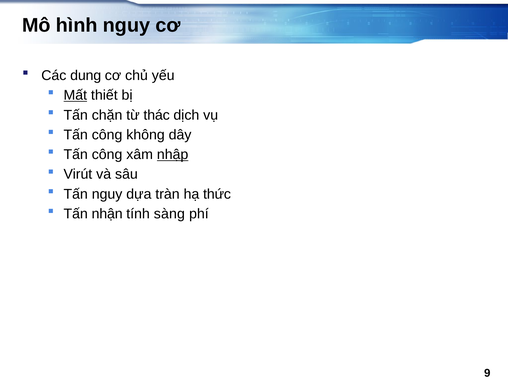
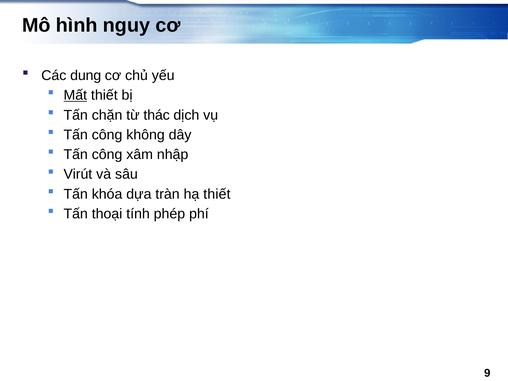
nhập underline: present -> none
Tấn nguy: nguy -> khóa
hạ thức: thức -> thiết
nhận: nhận -> thoại
sàng: sàng -> phép
